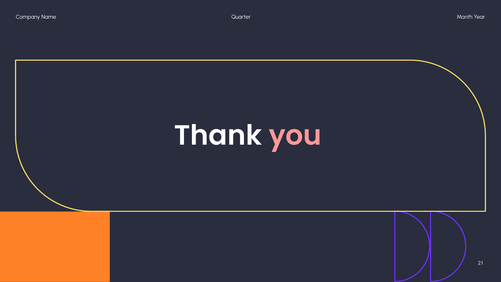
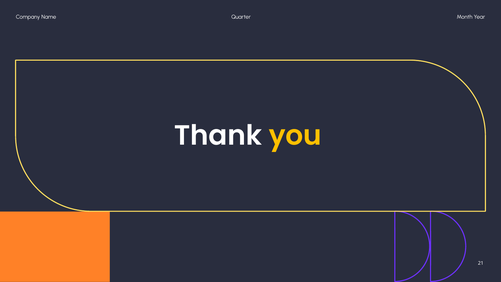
you colour: pink -> yellow
